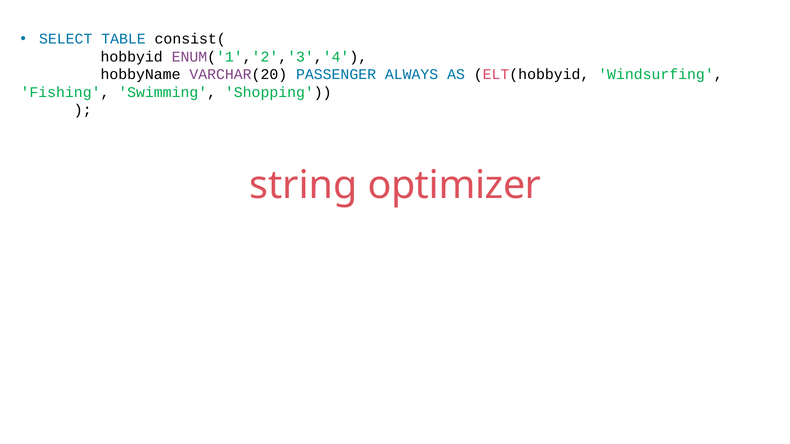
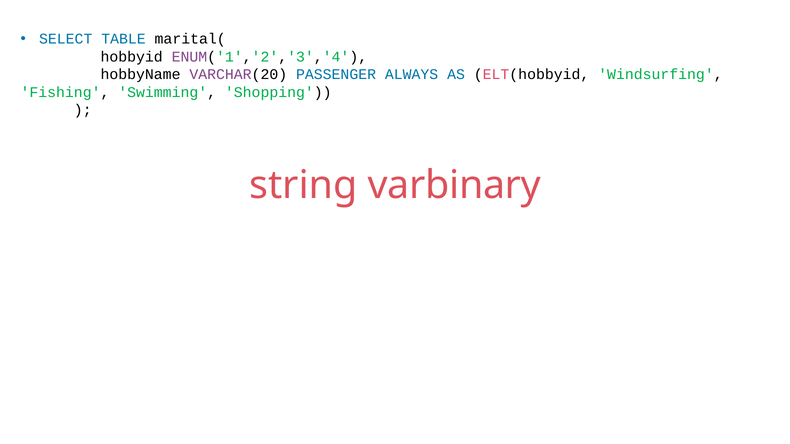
consist(: consist( -> marital(
optimizer: optimizer -> varbinary
